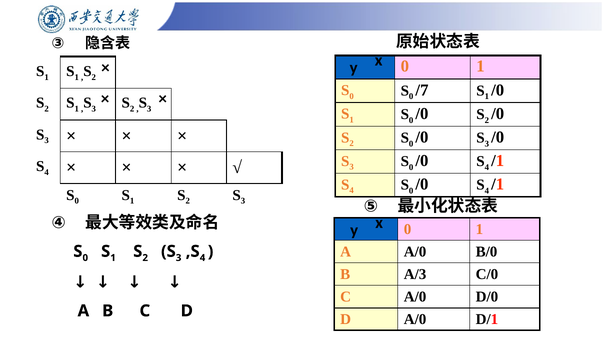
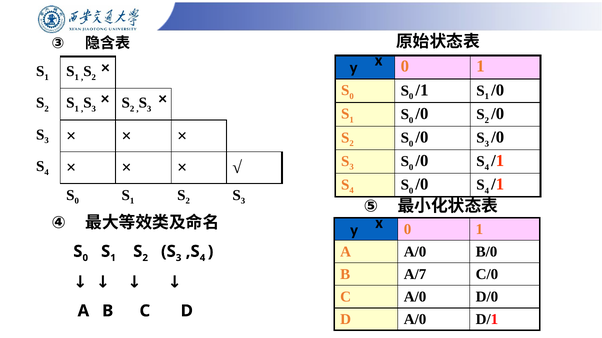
0 /7: /7 -> /1
A/3: A/3 -> A/7
